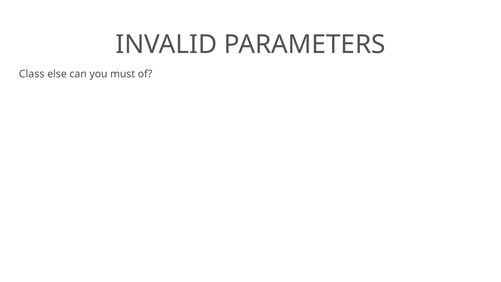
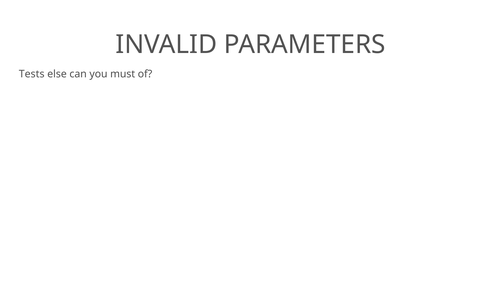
Class: Class -> Tests
